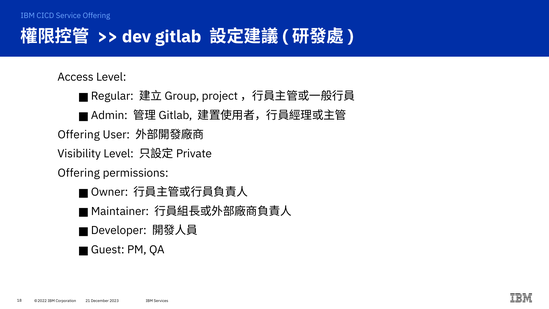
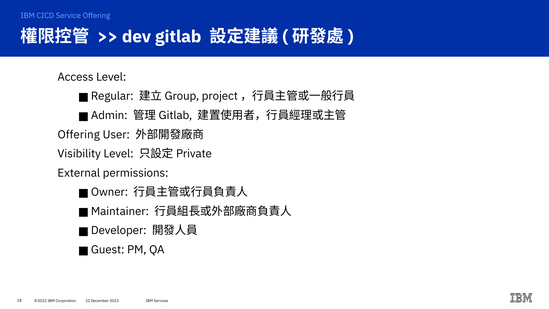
Offering at (79, 173): Offering -> External
